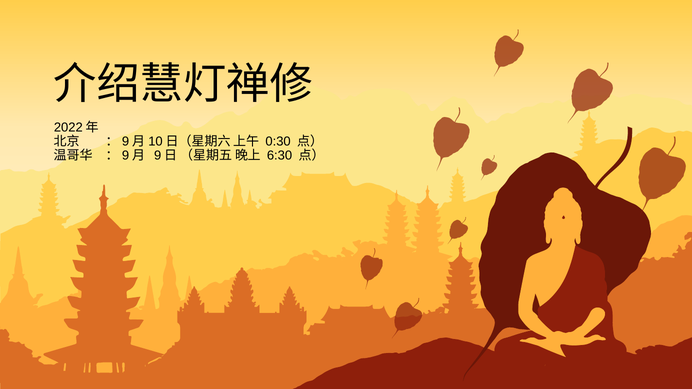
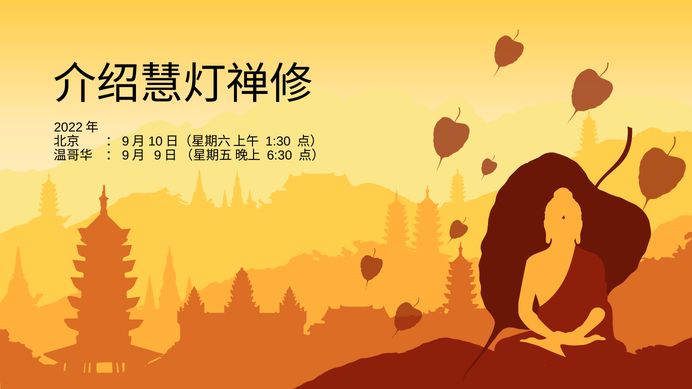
0:30: 0:30 -> 1:30
